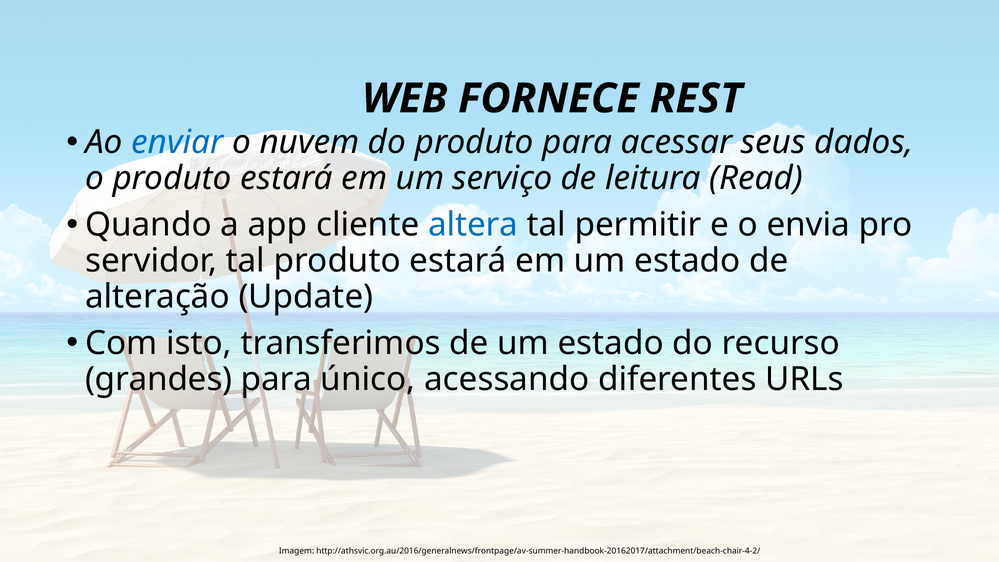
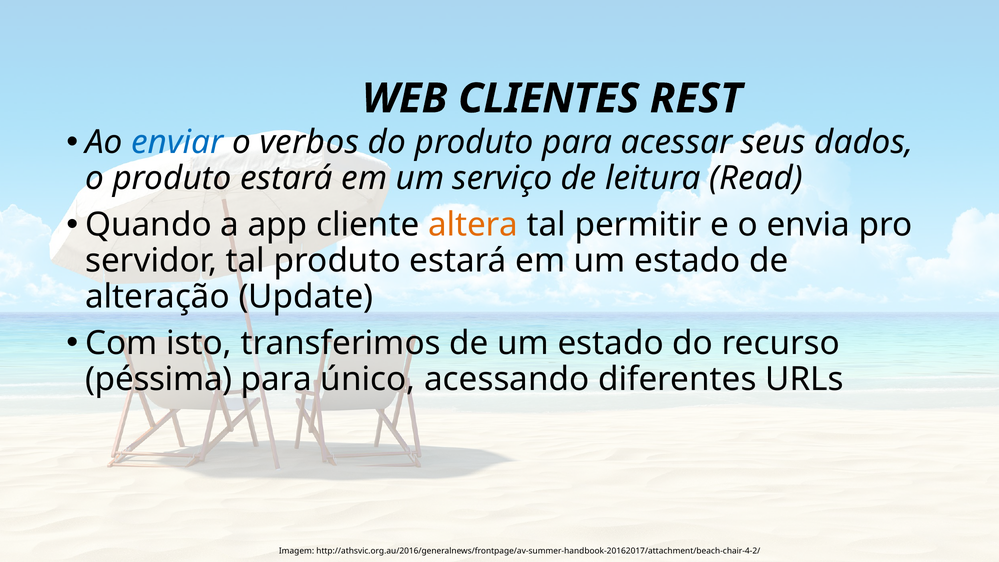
FORNECE: FORNECE -> CLIENTES
nuvem: nuvem -> verbos
altera colour: blue -> orange
grandes: grandes -> péssima
